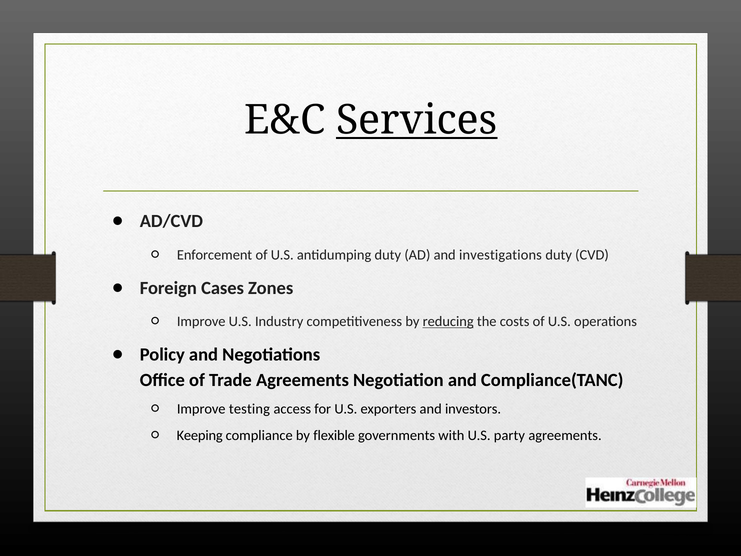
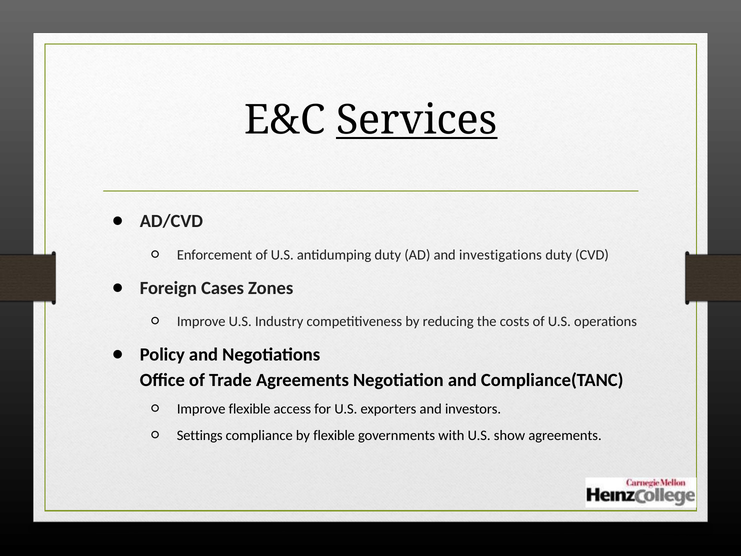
reducing underline: present -> none
Improve testing: testing -> flexible
Keeping: Keeping -> Settings
party: party -> show
